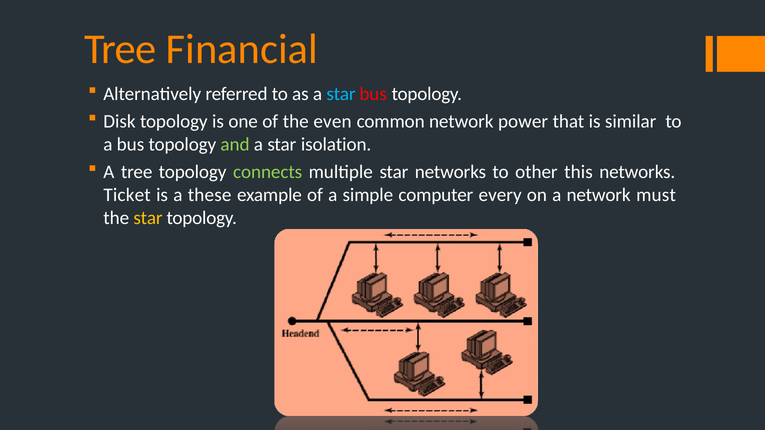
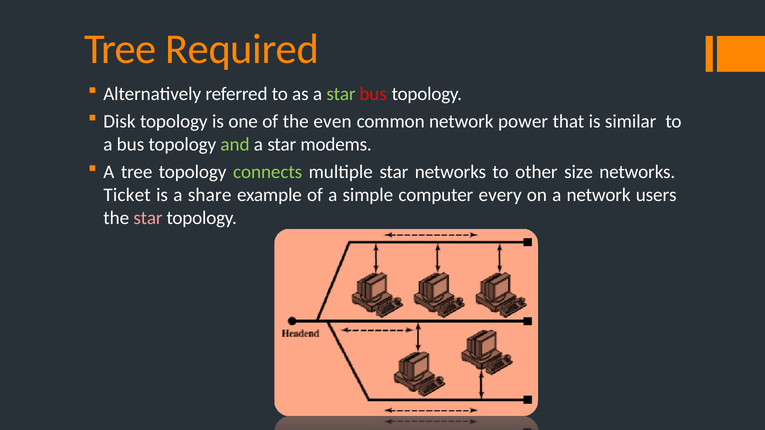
Financial: Financial -> Required
star at (341, 94) colour: light blue -> light green
isolation: isolation -> modems
this: this -> size
these: these -> share
must: must -> users
star at (148, 218) colour: yellow -> pink
